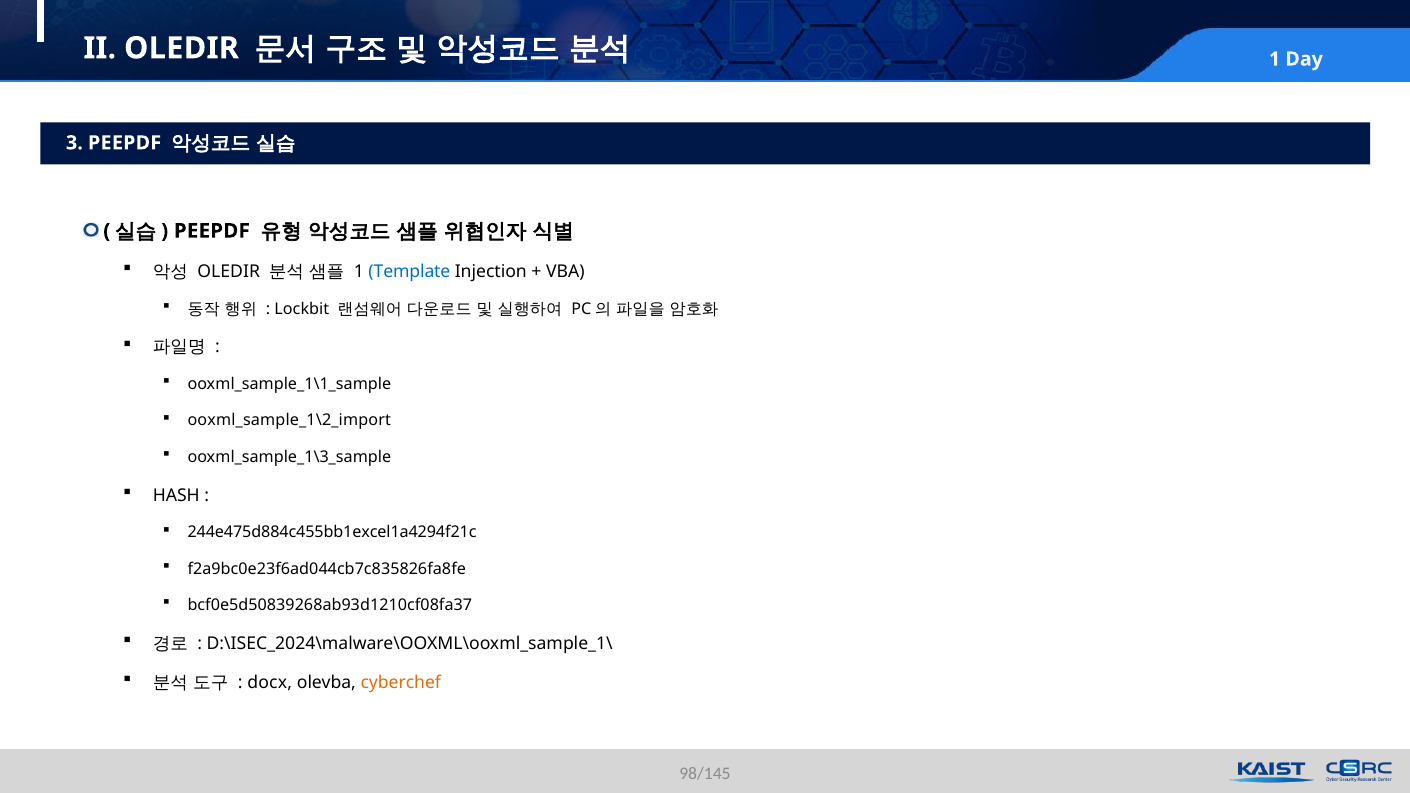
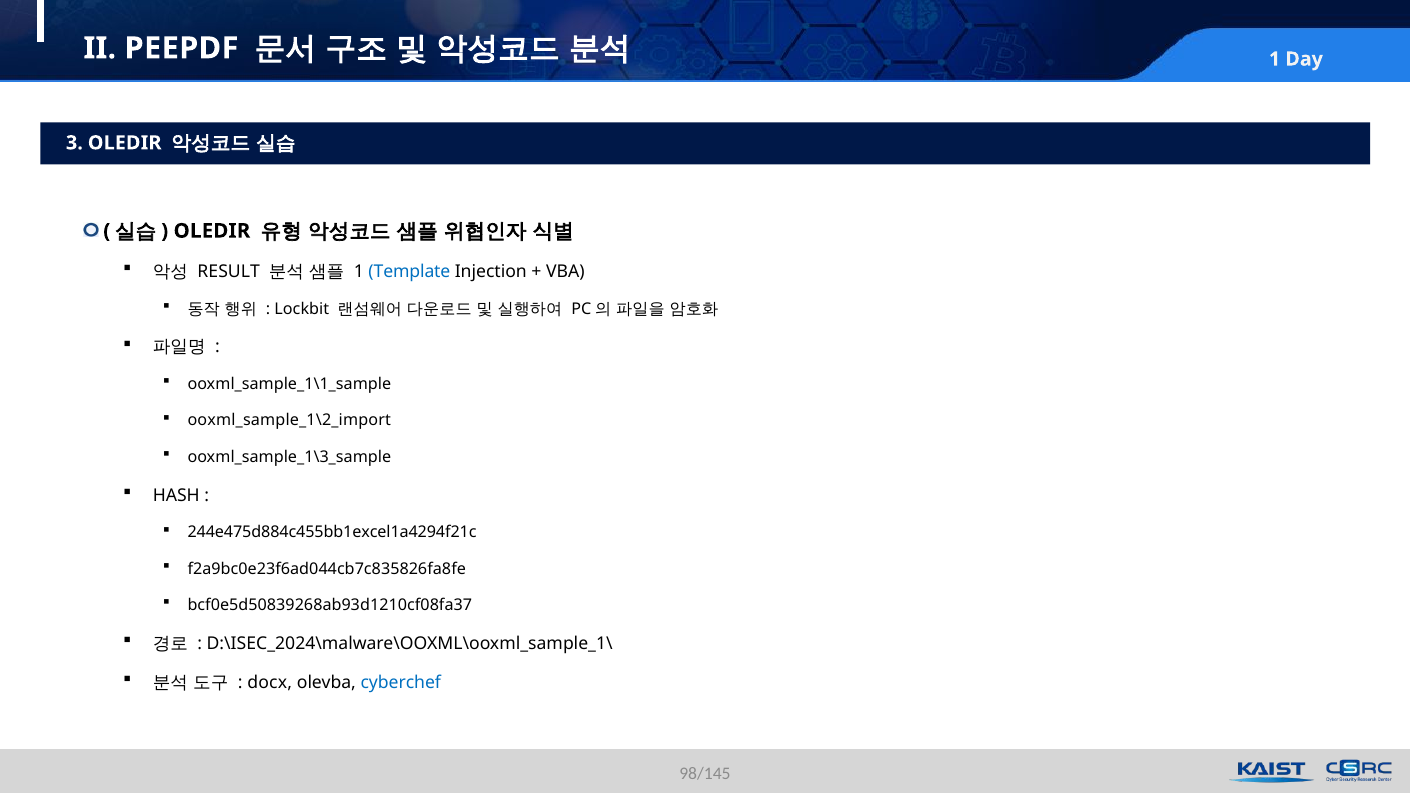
II OLEDIR: OLEDIR -> PEEPDF
3 PEEPDF: PEEPDF -> OLEDIR
PEEPDF at (212, 231): PEEPDF -> OLEDIR
OLEDIR at (229, 272): OLEDIR -> RESULT
cyberchef colour: orange -> blue
